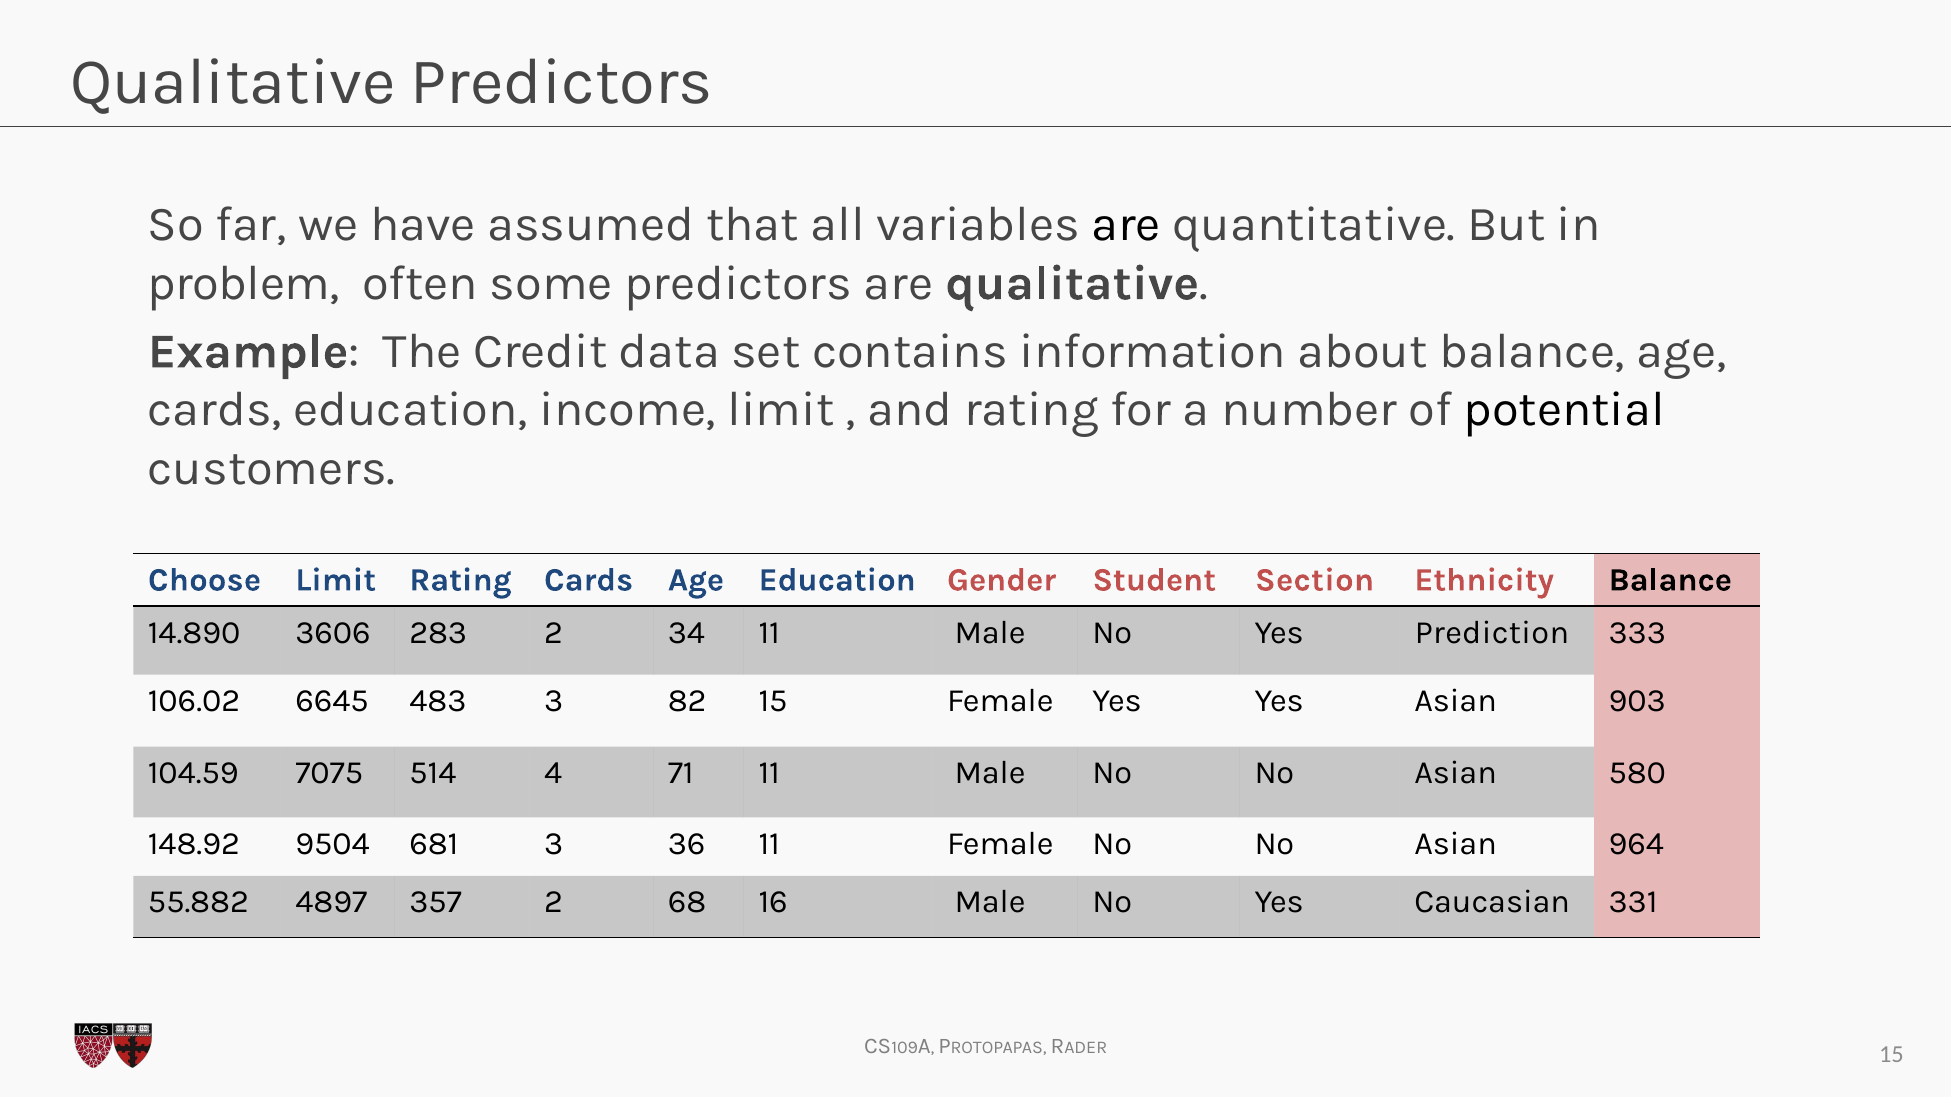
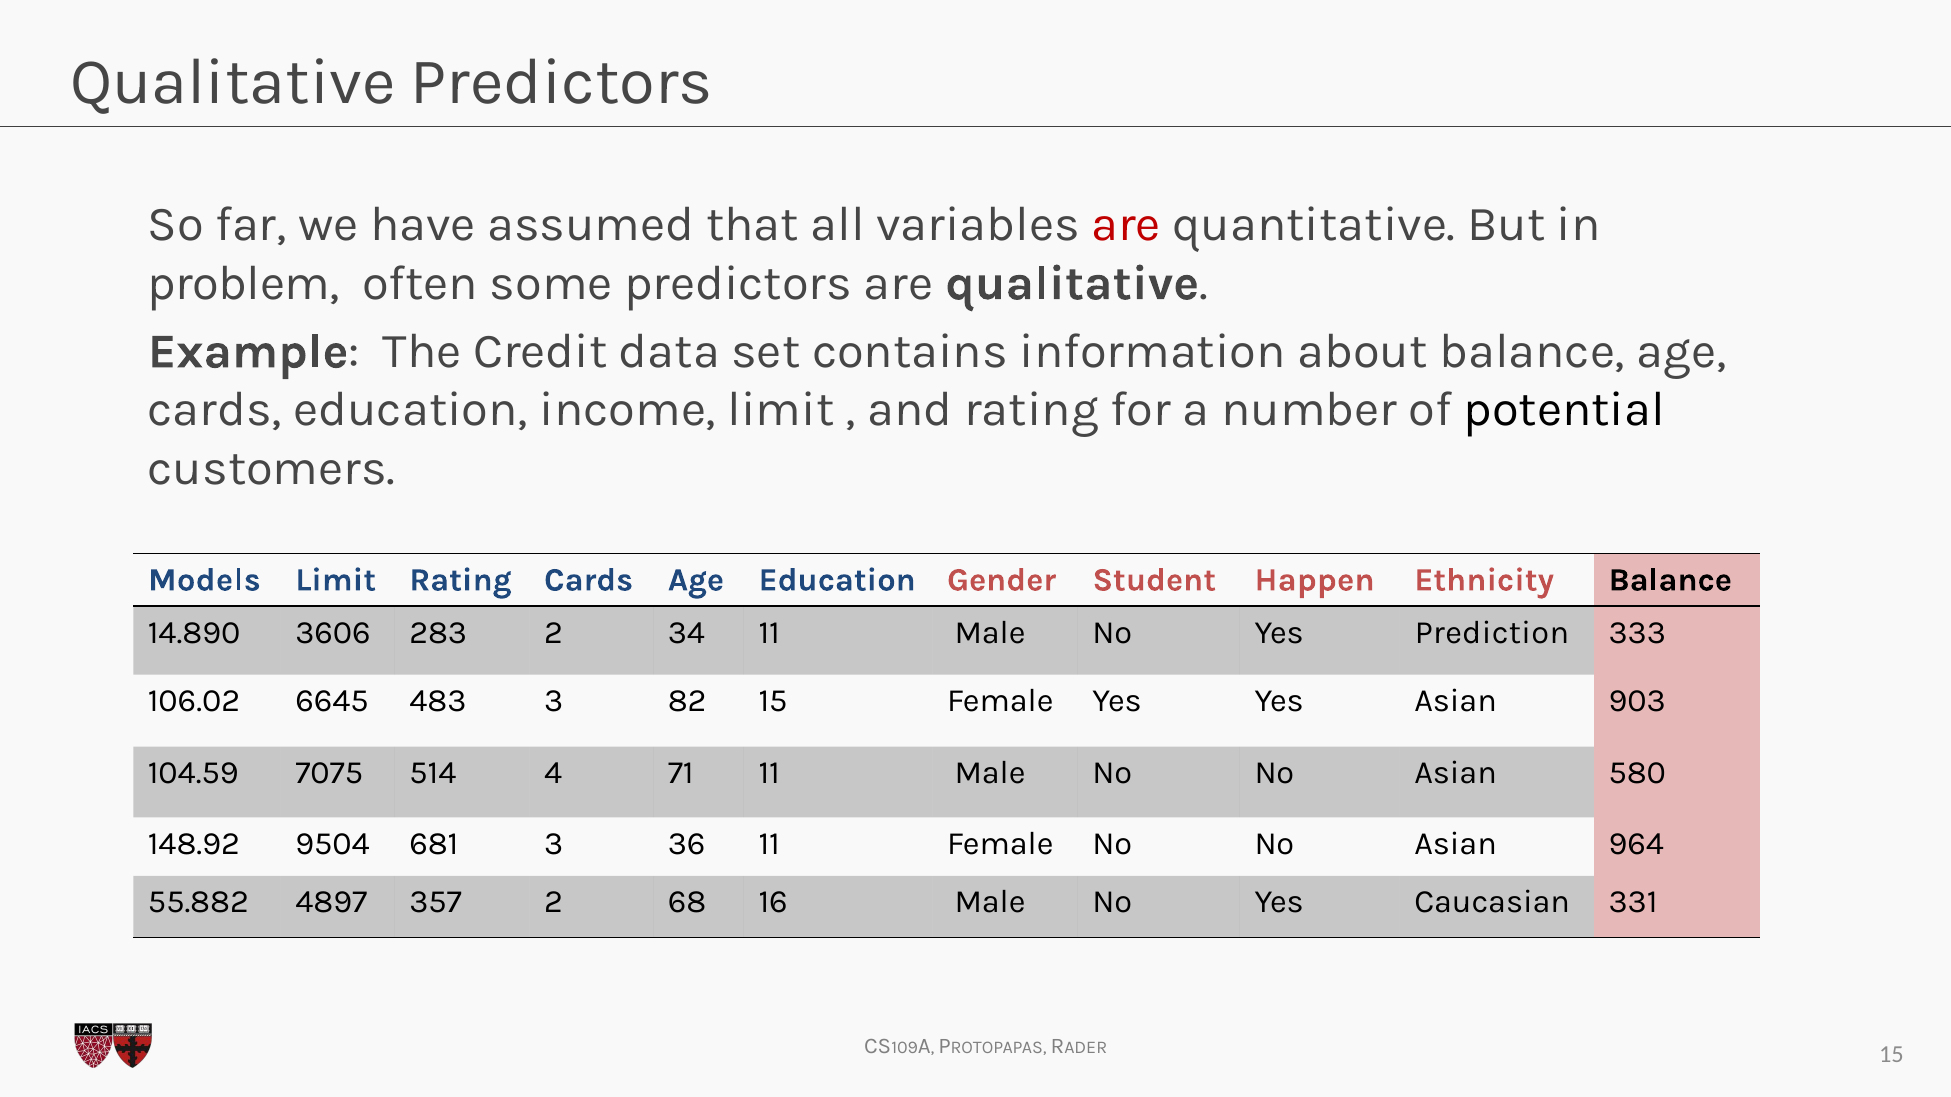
are at (1126, 225) colour: black -> red
Choose: Choose -> Models
Section: Section -> Happen
